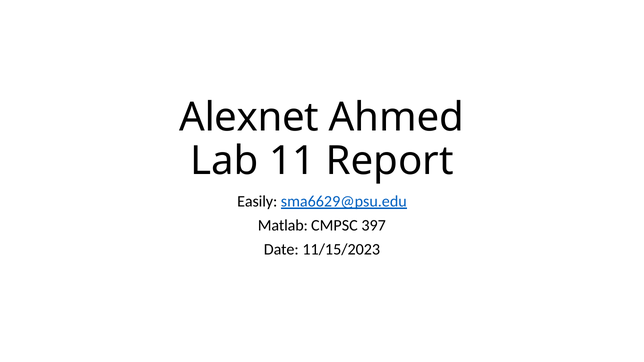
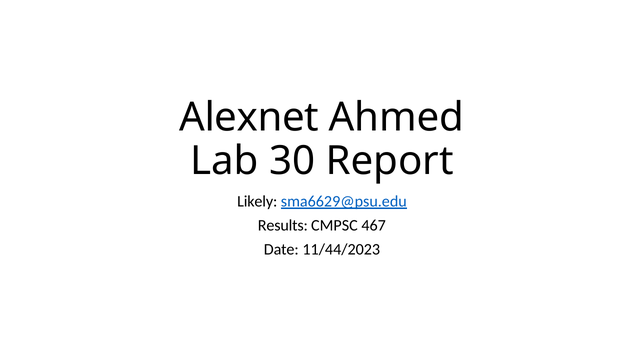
11: 11 -> 30
Easily: Easily -> Likely
Matlab: Matlab -> Results
397: 397 -> 467
11/15/2023: 11/15/2023 -> 11/44/2023
